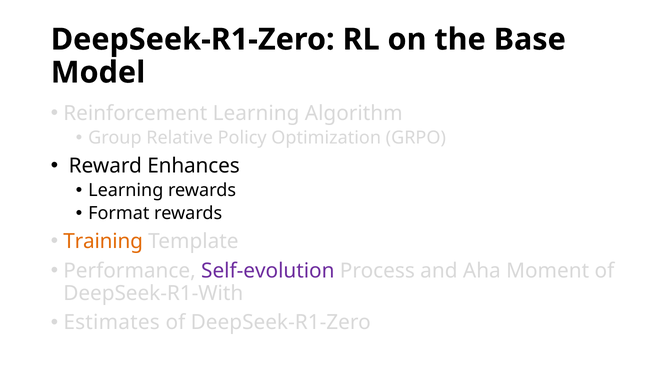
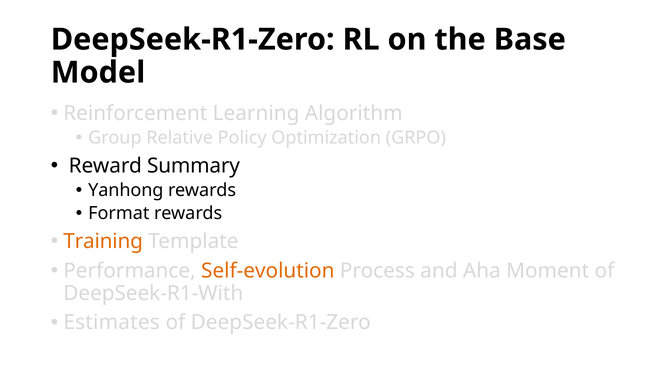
Enhances: Enhances -> Summary
Learning at (126, 190): Learning -> Yanhong
Self-evolution colour: purple -> orange
